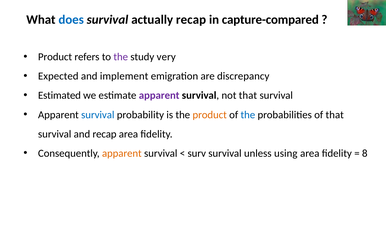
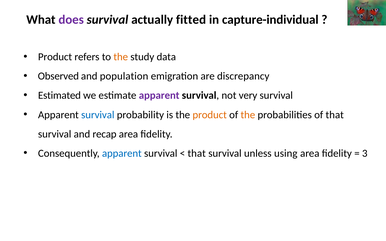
does colour: blue -> purple
actually recap: recap -> fitted
capture-compared: capture-compared -> capture-individual
the at (121, 57) colour: purple -> orange
very: very -> data
Expected: Expected -> Observed
implement: implement -> population
not that: that -> very
the at (248, 115) colour: blue -> orange
apparent at (122, 153) colour: orange -> blue
surv at (197, 153): surv -> that
8: 8 -> 3
